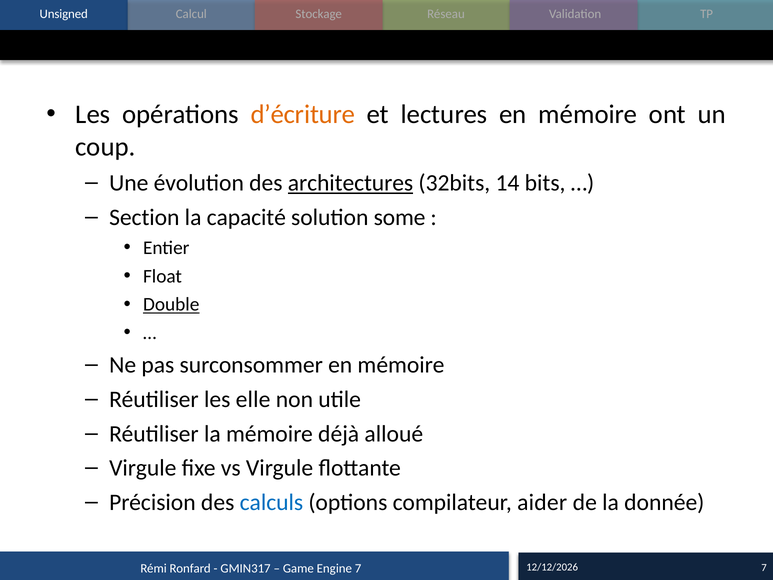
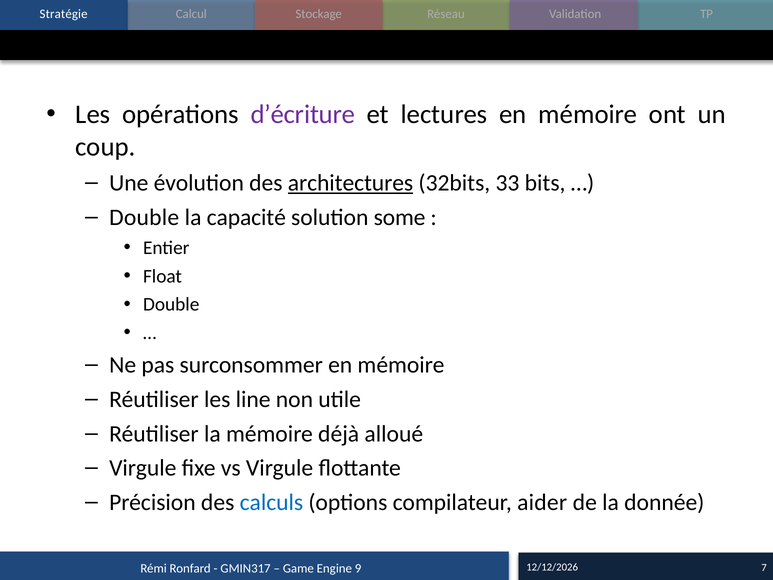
Unsigned: Unsigned -> Stratégie
d’écriture colour: orange -> purple
14: 14 -> 33
Section at (144, 217): Section -> Double
Double at (171, 304) underline: present -> none
elle: elle -> line
Engine 7: 7 -> 9
